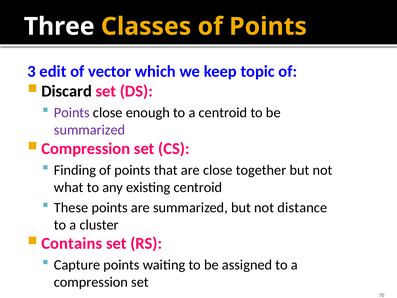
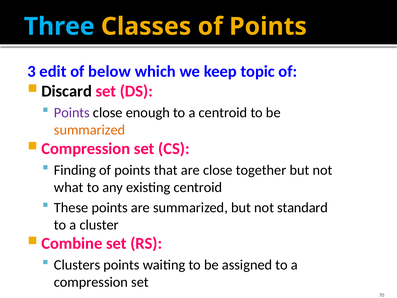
Three colour: white -> light blue
vector: vector -> below
summarized at (90, 130) colour: purple -> orange
distance: distance -> standard
Contains: Contains -> Combine
Capture: Capture -> Clusters
